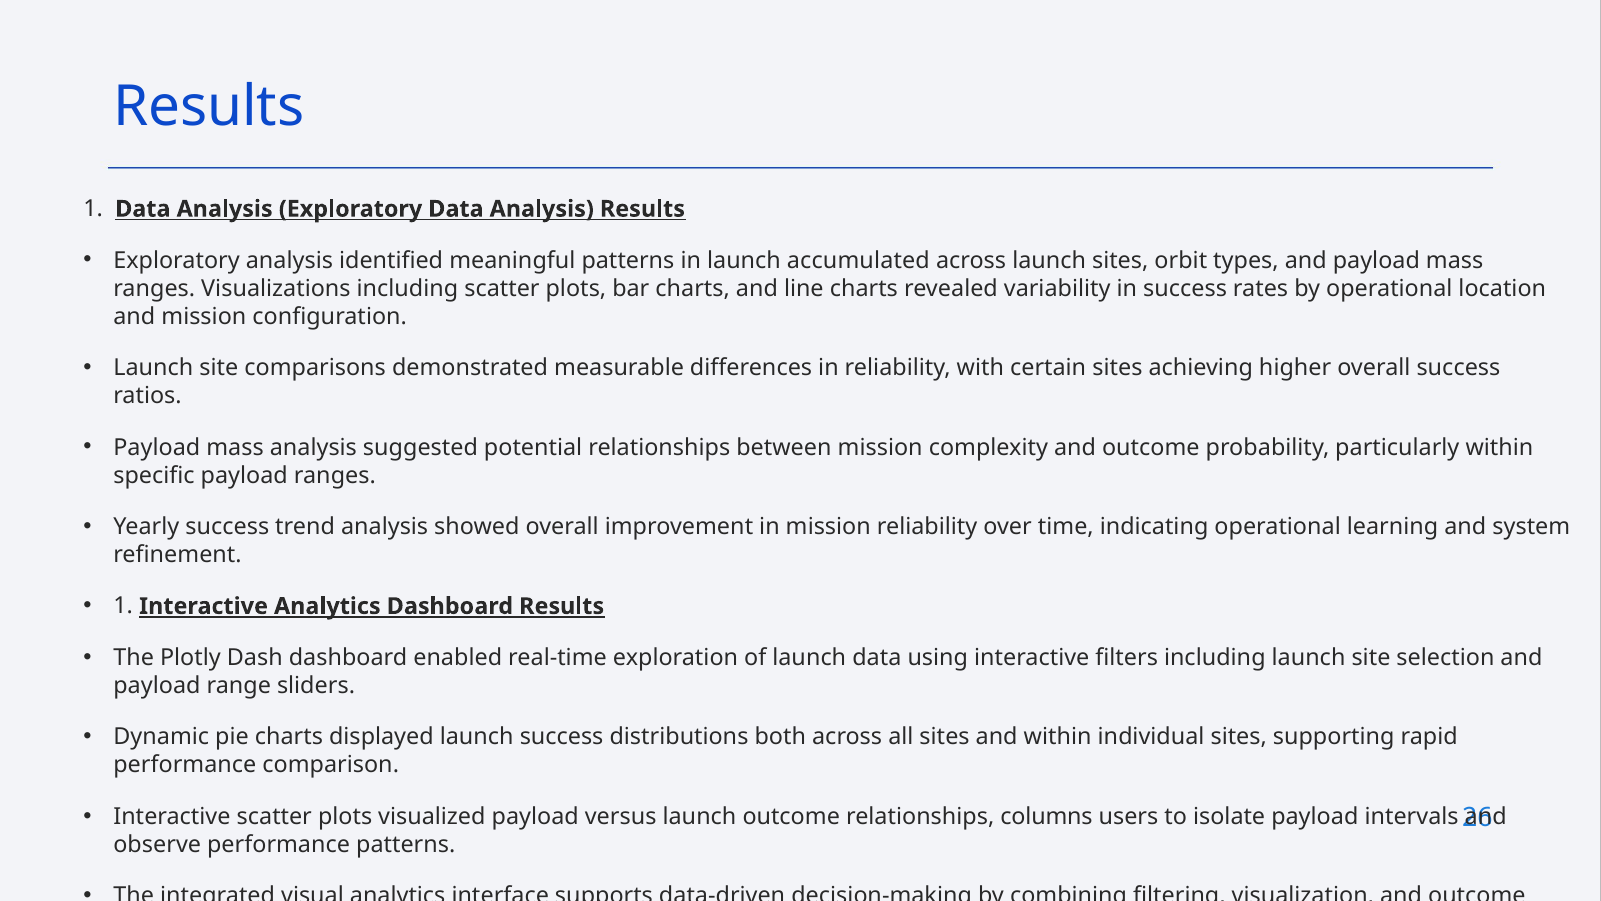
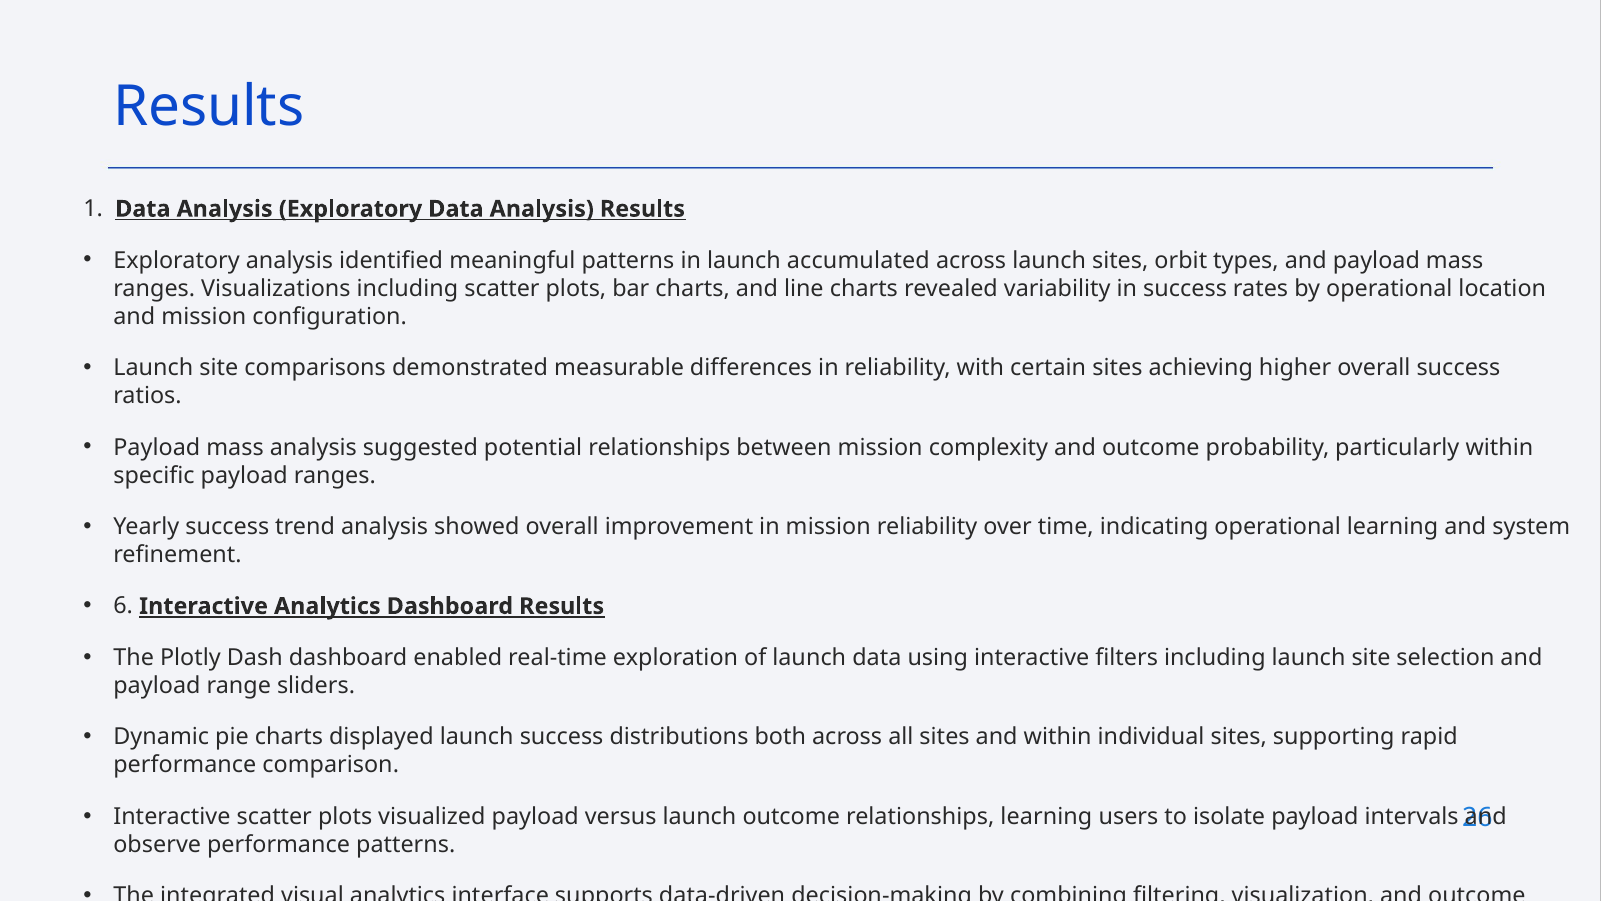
1 at (123, 606): 1 -> 6
relationships columns: columns -> learning
